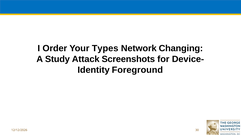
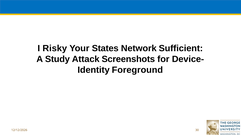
Order: Order -> Risky
Types: Types -> States
Changing: Changing -> Sufficient
